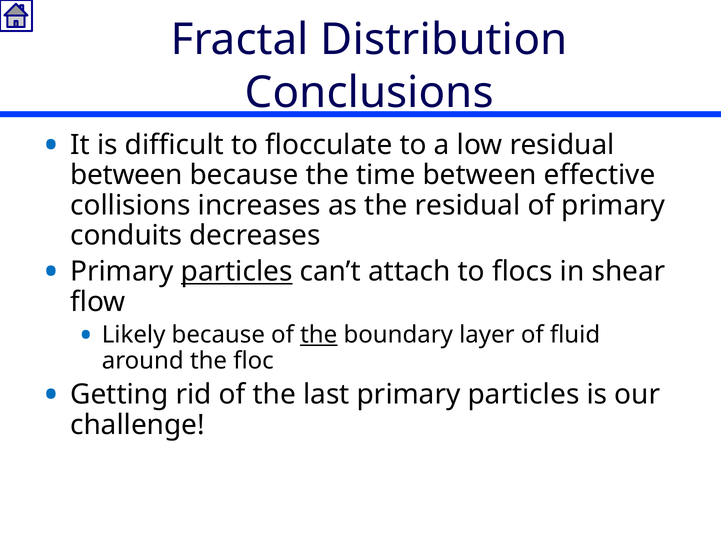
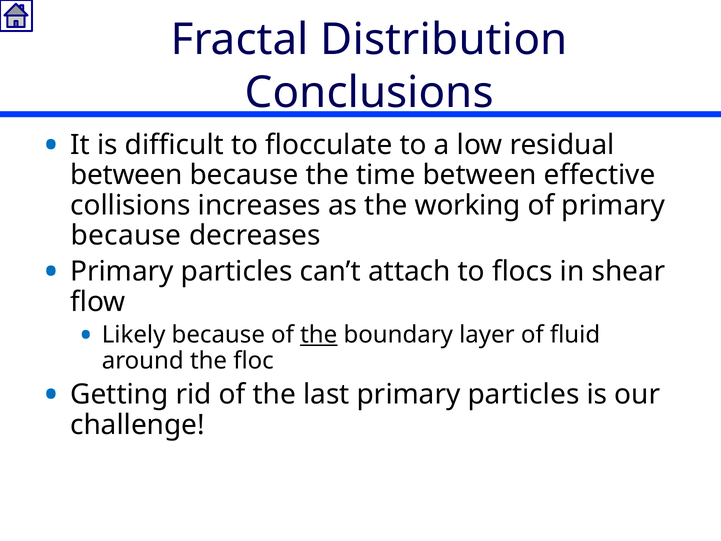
the residual: residual -> working
conduits at (126, 236): conduits -> because
particles at (237, 272) underline: present -> none
